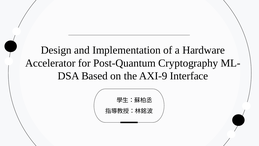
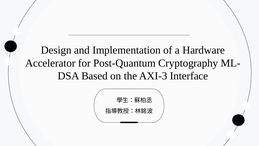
AXI-9: AXI-9 -> AXI-3
